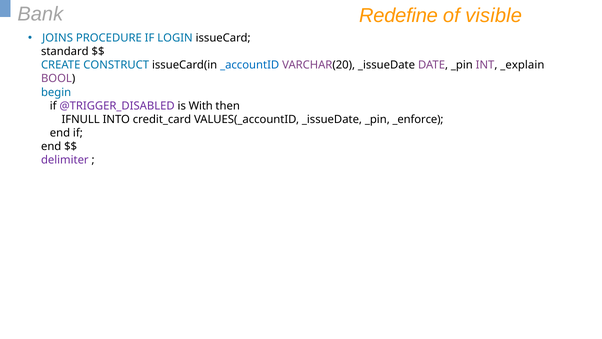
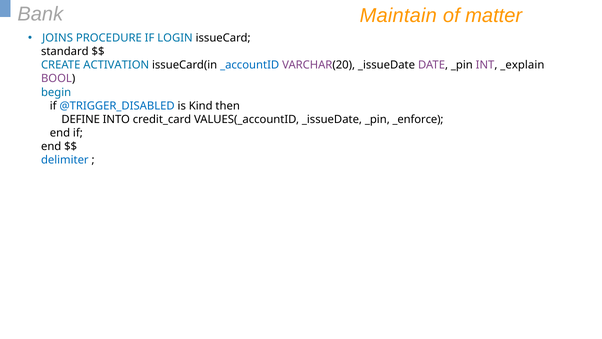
Redefine: Redefine -> Maintain
visible: visible -> matter
CONSTRUCT: CONSTRUCT -> ACTIVATION
@TRIGGER_DISABLED colour: purple -> blue
With: With -> Kind
IFNULL: IFNULL -> DEFINE
delimiter colour: purple -> blue
